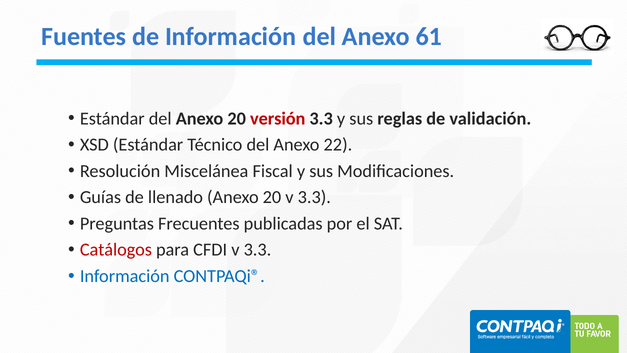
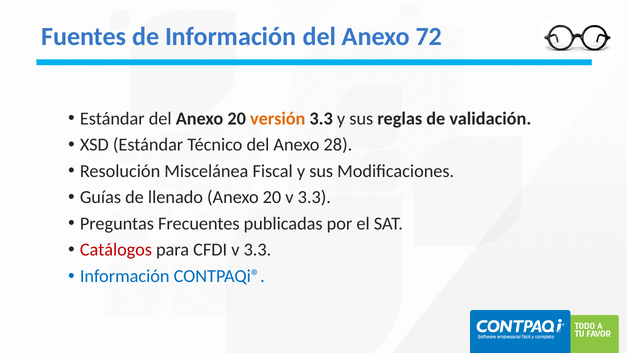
61: 61 -> 72
versión colour: red -> orange
22: 22 -> 28
